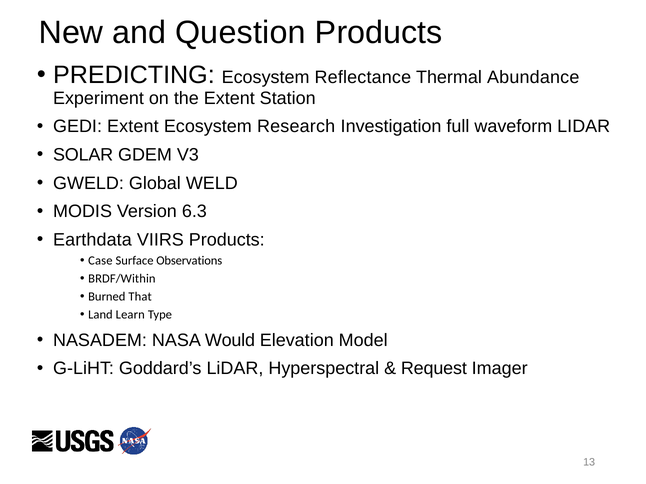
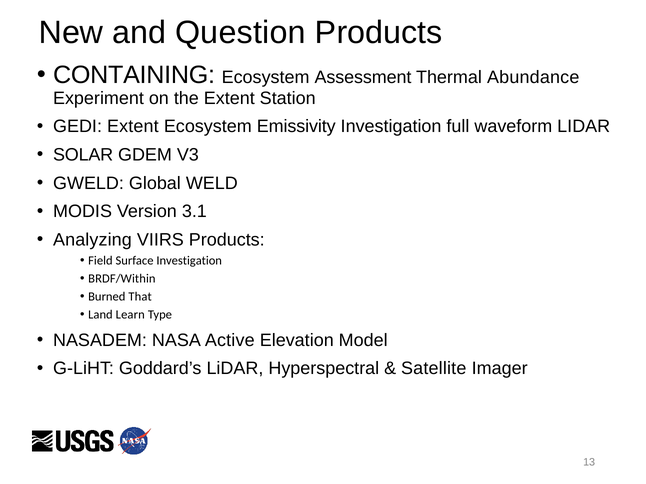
PREDICTING: PREDICTING -> CONTAINING
Reflectance: Reflectance -> Assessment
Research: Research -> Emissivity
6.3: 6.3 -> 3.1
Earthdata: Earthdata -> Analyzing
Case: Case -> Field
Surface Observations: Observations -> Investigation
Would: Would -> Active
Request: Request -> Satellite
